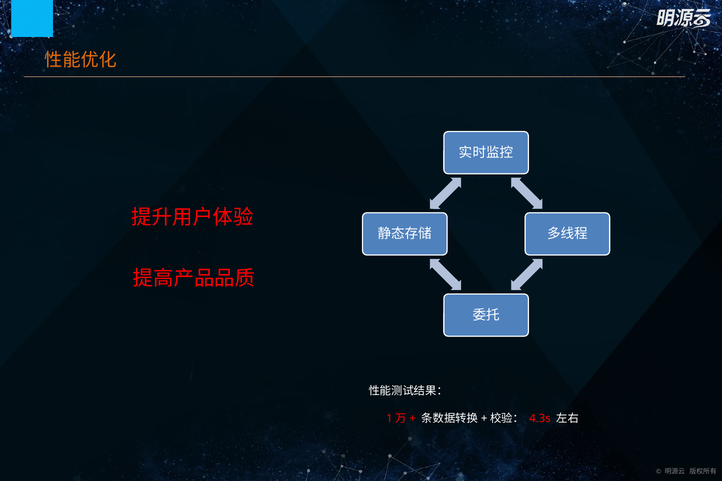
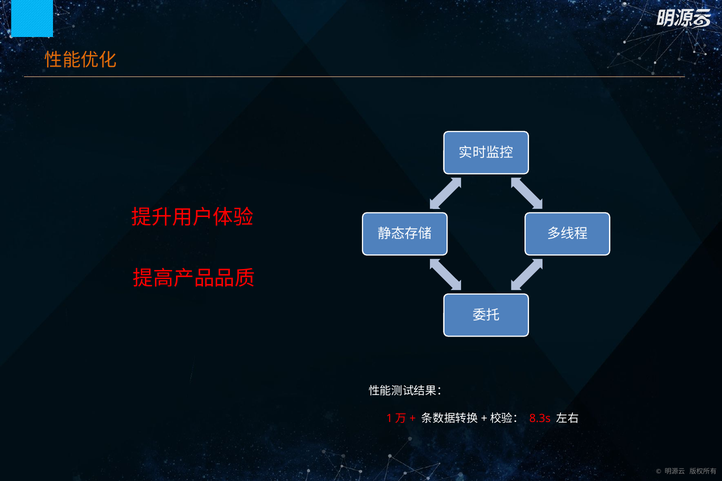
4.3s: 4.3s -> 8.3s
